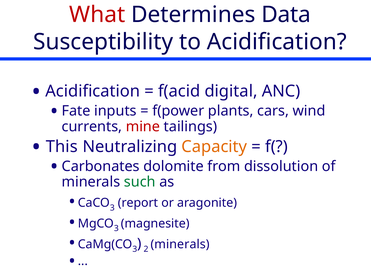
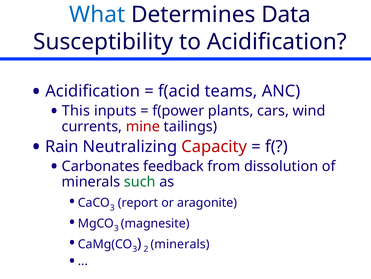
What colour: red -> blue
digital: digital -> teams
Fate: Fate -> This
This: This -> Rain
Capacity colour: orange -> red
dolomite: dolomite -> feedback
